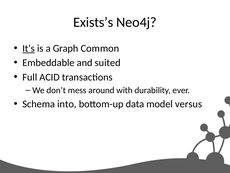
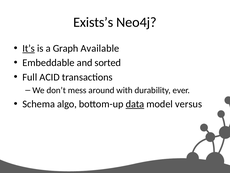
Common: Common -> Available
suited: suited -> sorted
into: into -> algo
data underline: none -> present
